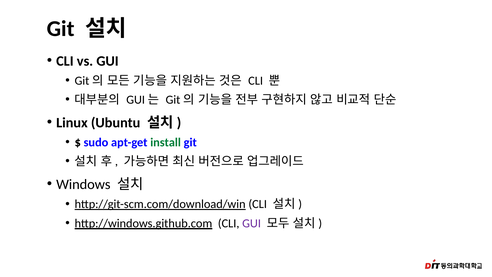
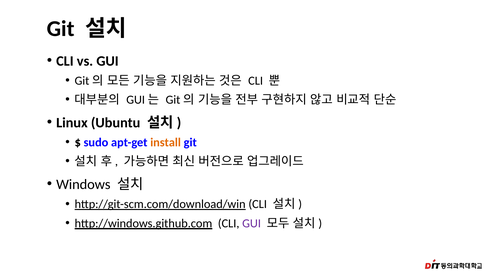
install colour: green -> orange
